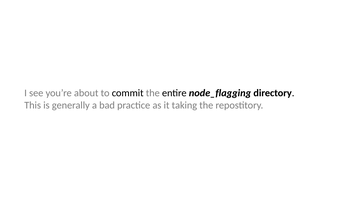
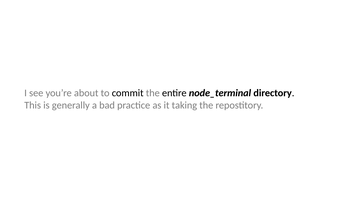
node_flagging: node_flagging -> node_terminal
